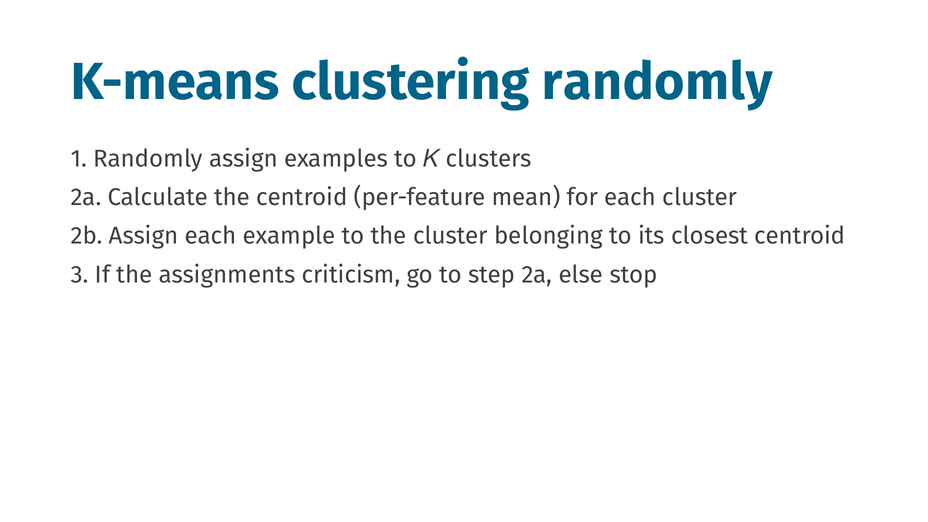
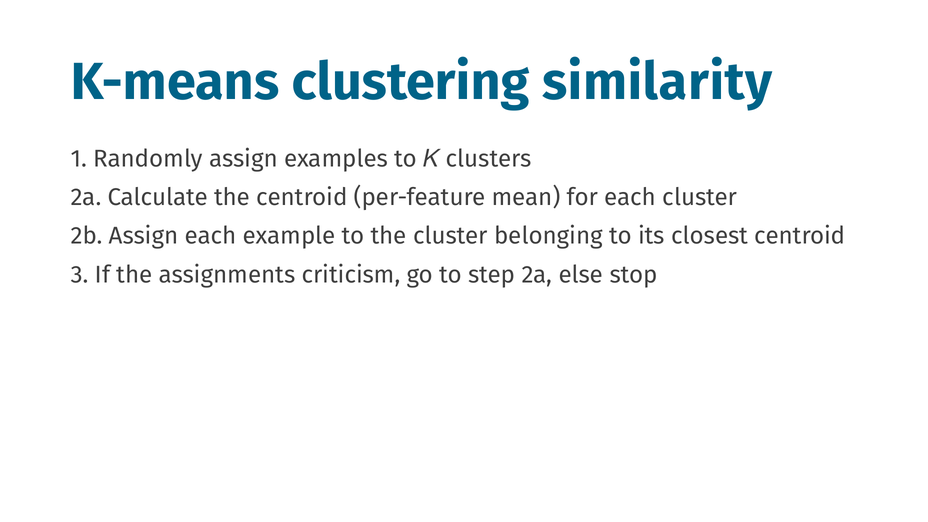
clustering randomly: randomly -> similarity
